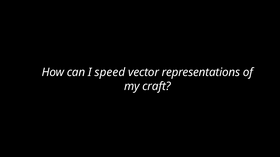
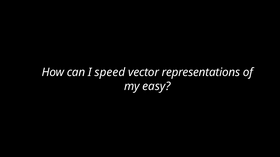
craft: craft -> easy
